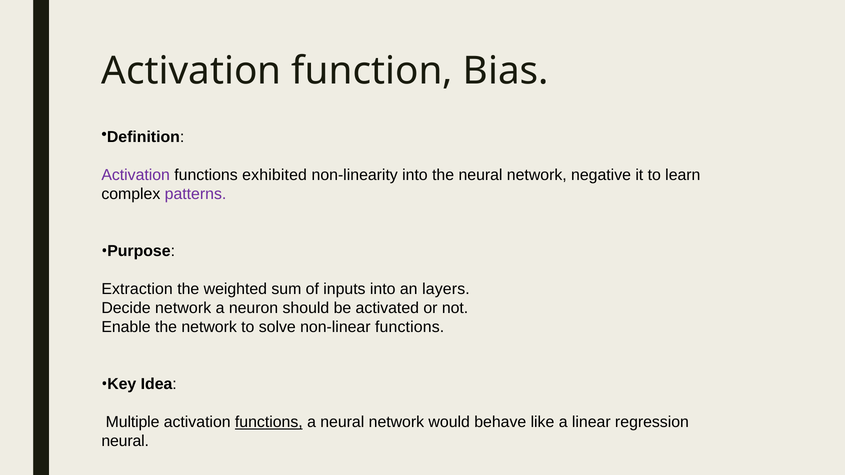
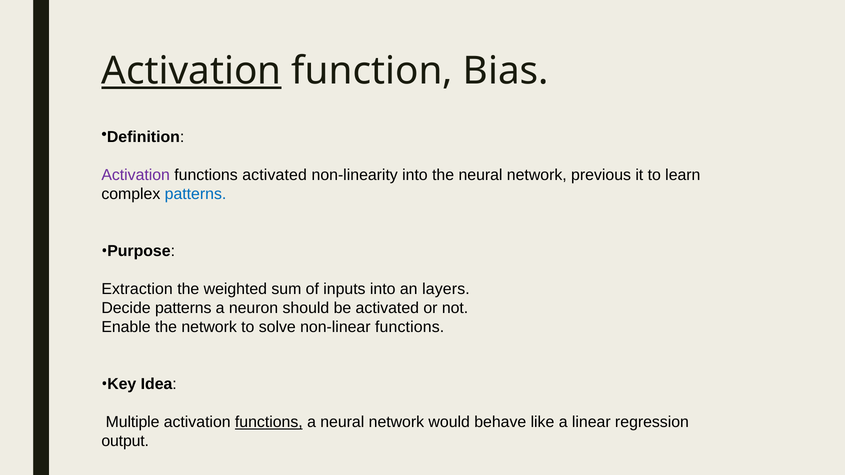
Activation at (191, 71) underline: none -> present
functions exhibited: exhibited -> activated
negative: negative -> previous
patterns at (196, 194) colour: purple -> blue
Decide network: network -> patterns
neural at (125, 441): neural -> output
